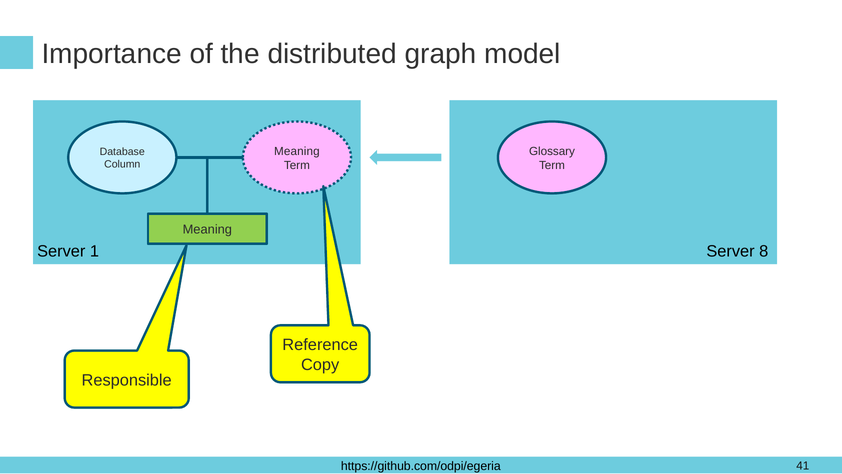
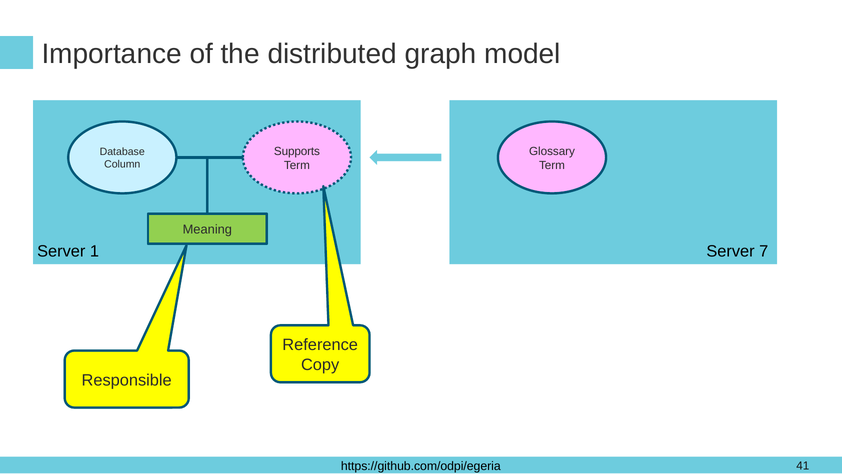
Meaning at (297, 151): Meaning -> Supports
8: 8 -> 7
